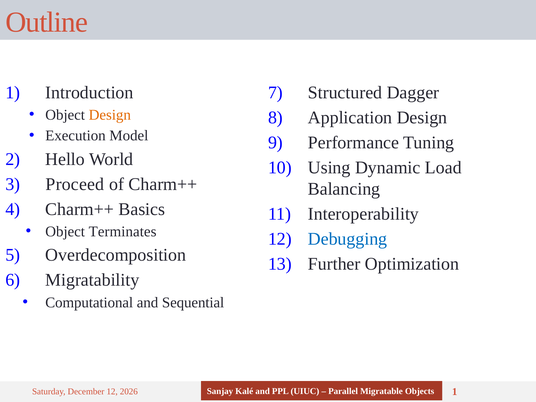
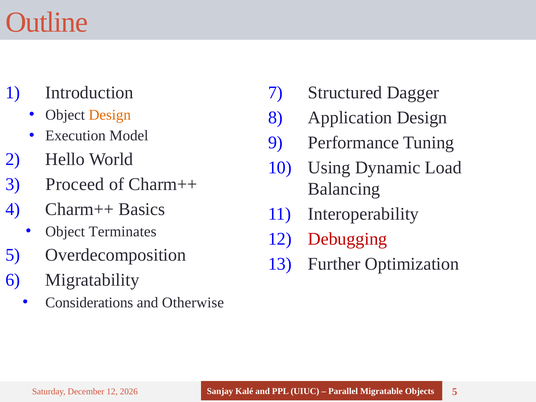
Debugging colour: blue -> red
Computational: Computational -> Considerations
Sequential: Sequential -> Otherwise
1 at (455, 392): 1 -> 5
